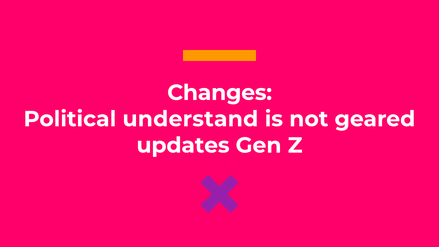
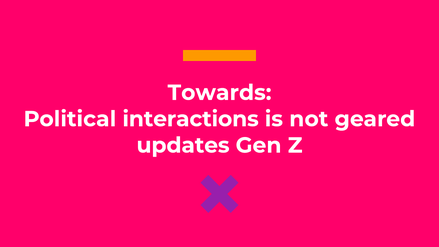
Changes: Changes -> Towards
understand: understand -> interactions
